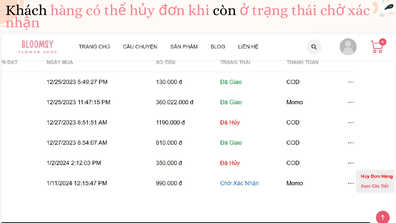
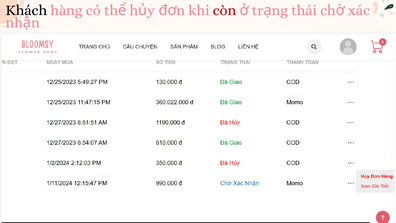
còn colour: black -> red
